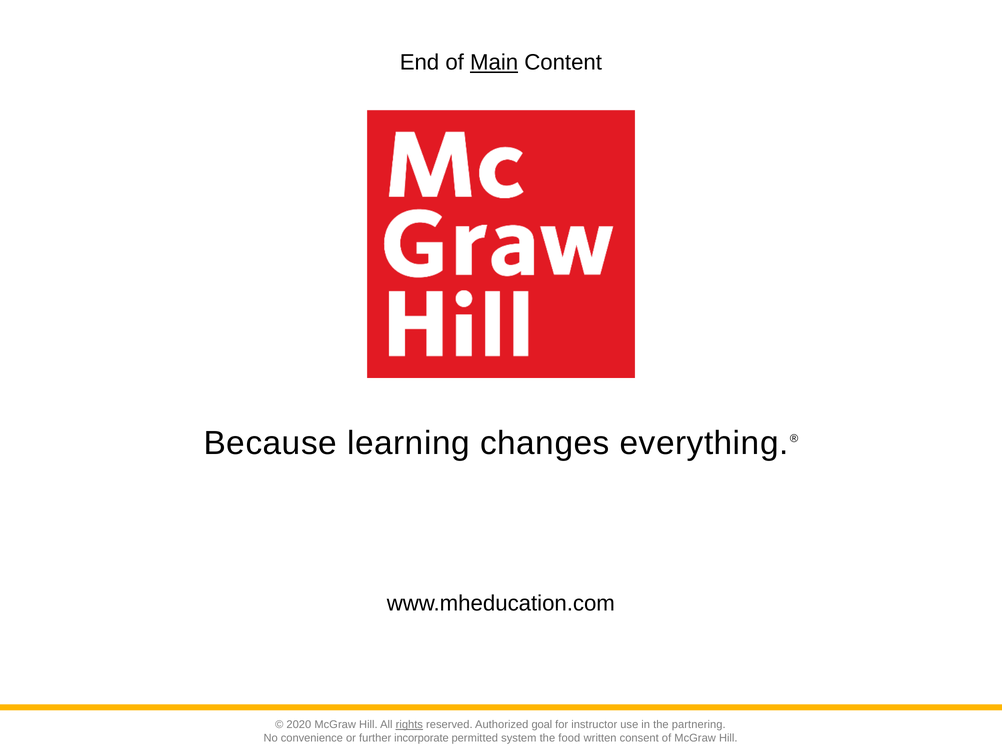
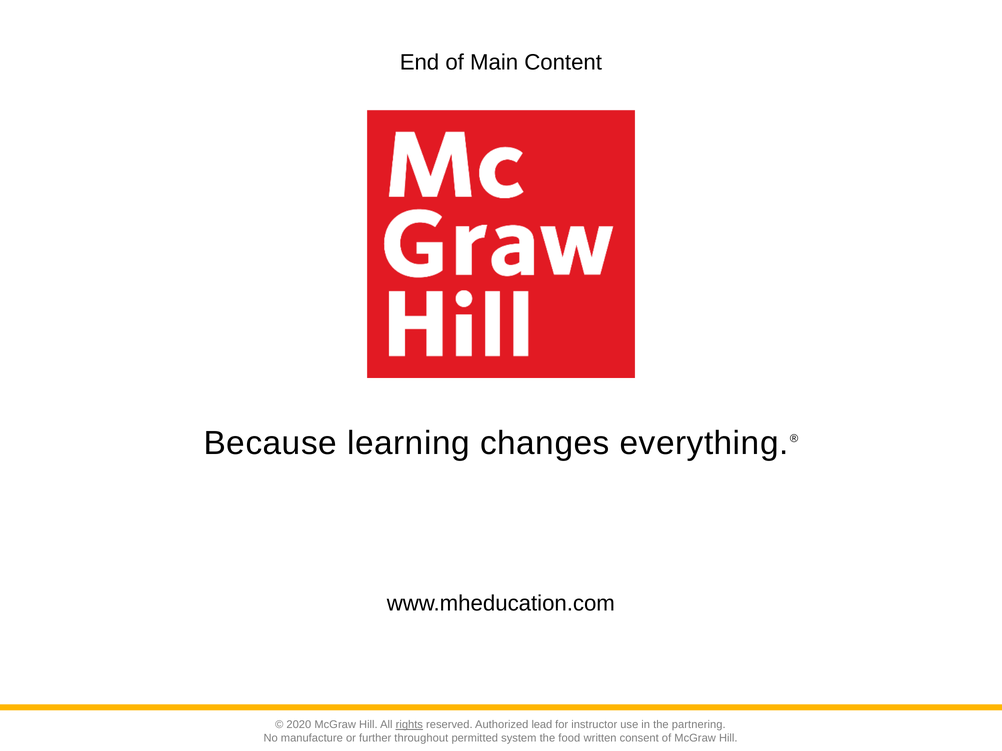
Main underline: present -> none
goal: goal -> lead
convenience: convenience -> manufacture
incorporate: incorporate -> throughout
